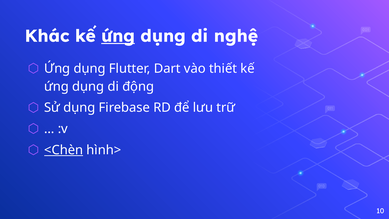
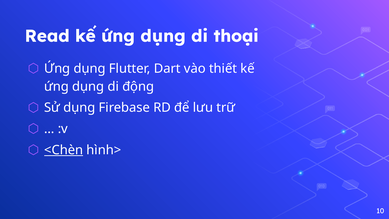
Khác: Khác -> Read
ứng at (118, 36) underline: present -> none
nghệ: nghệ -> thoại
